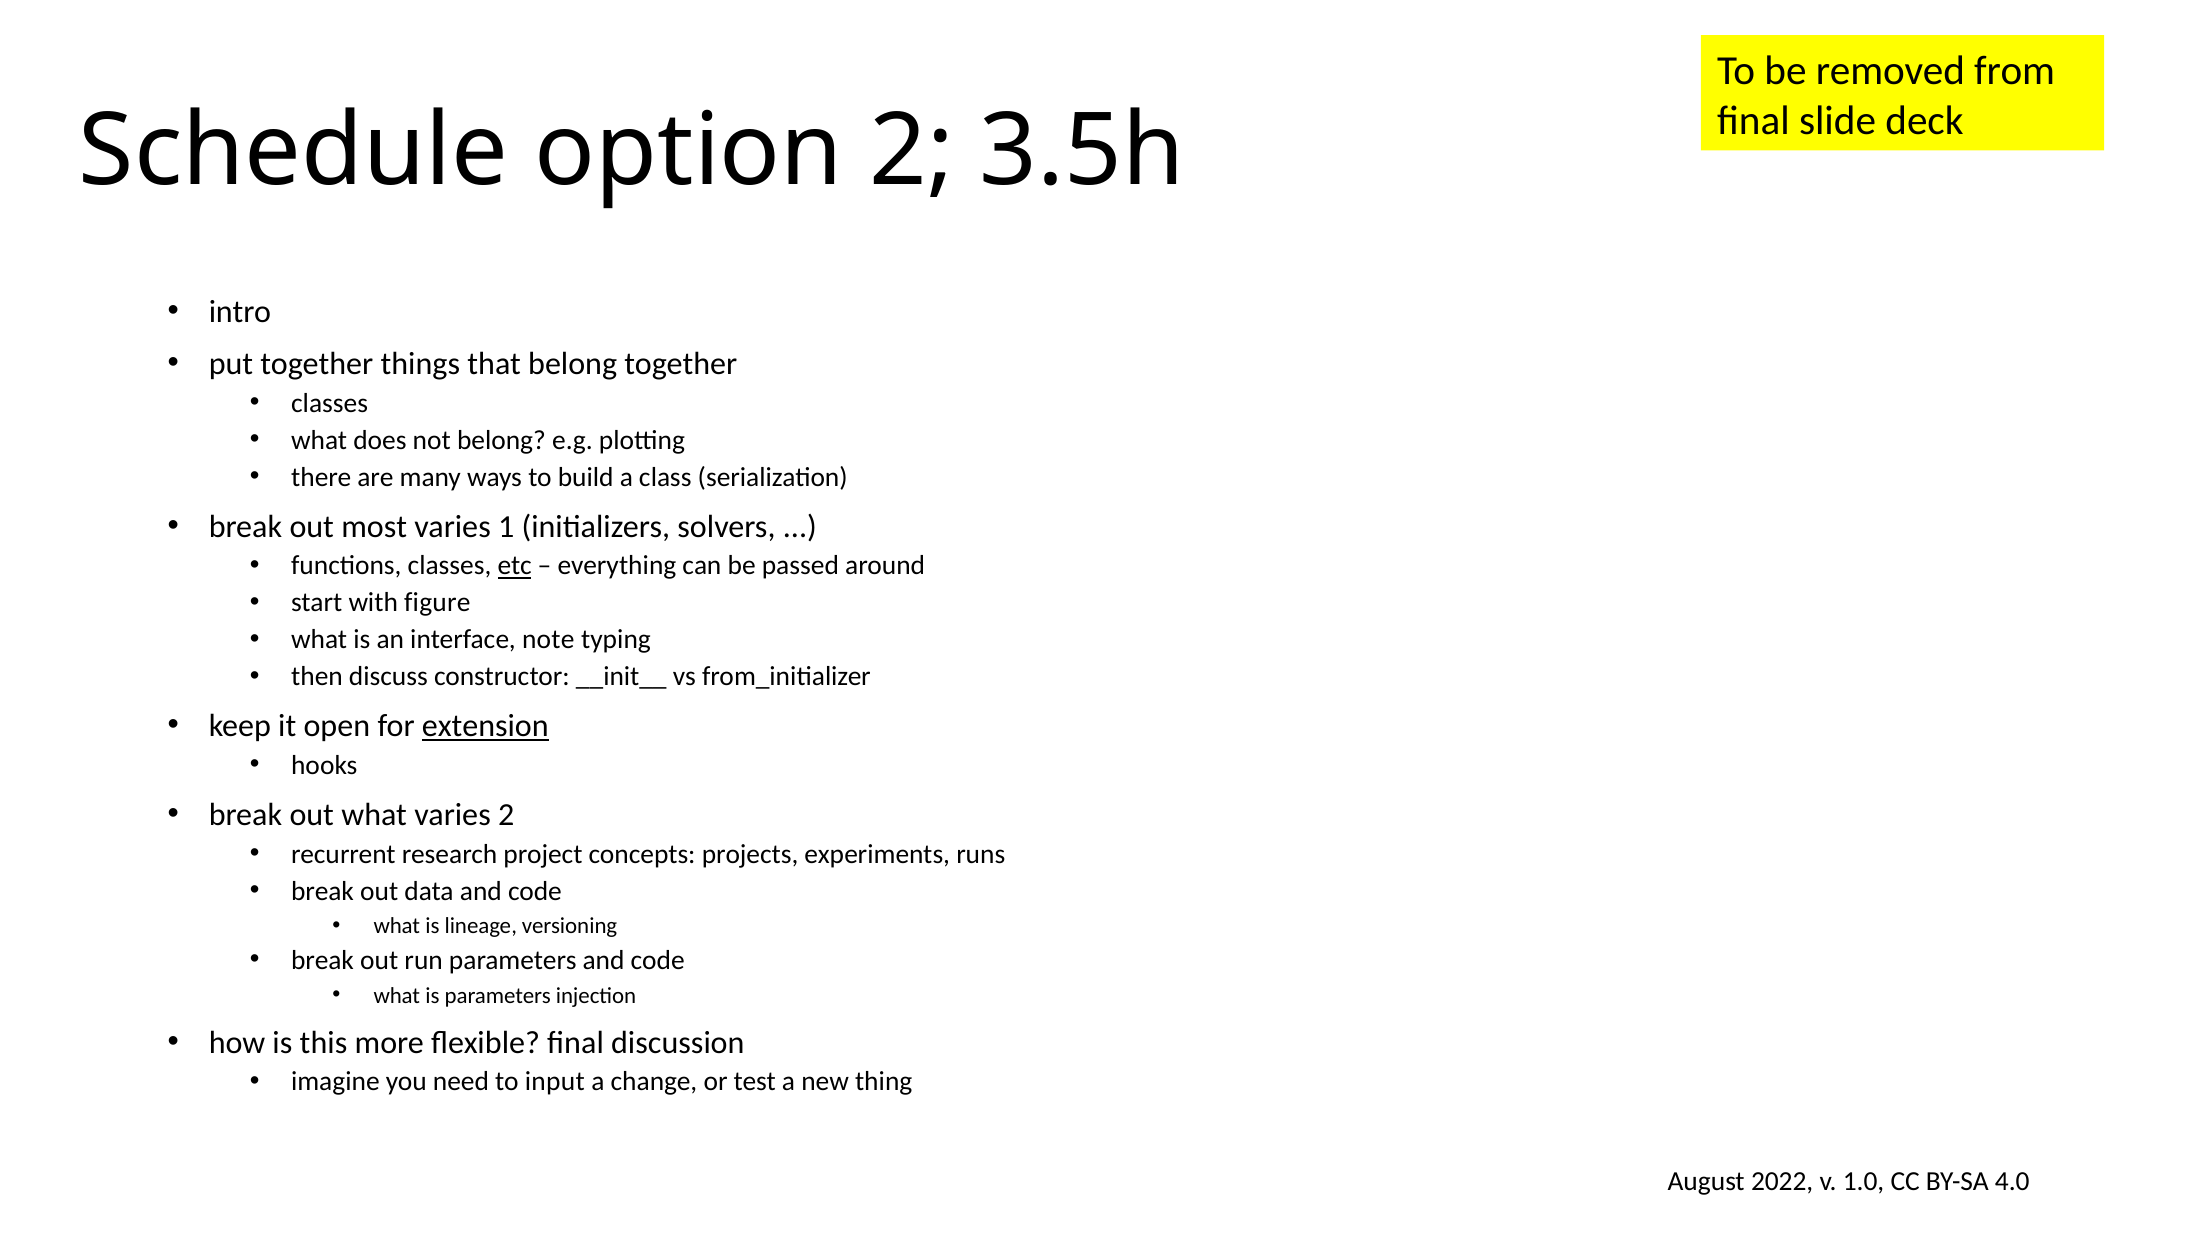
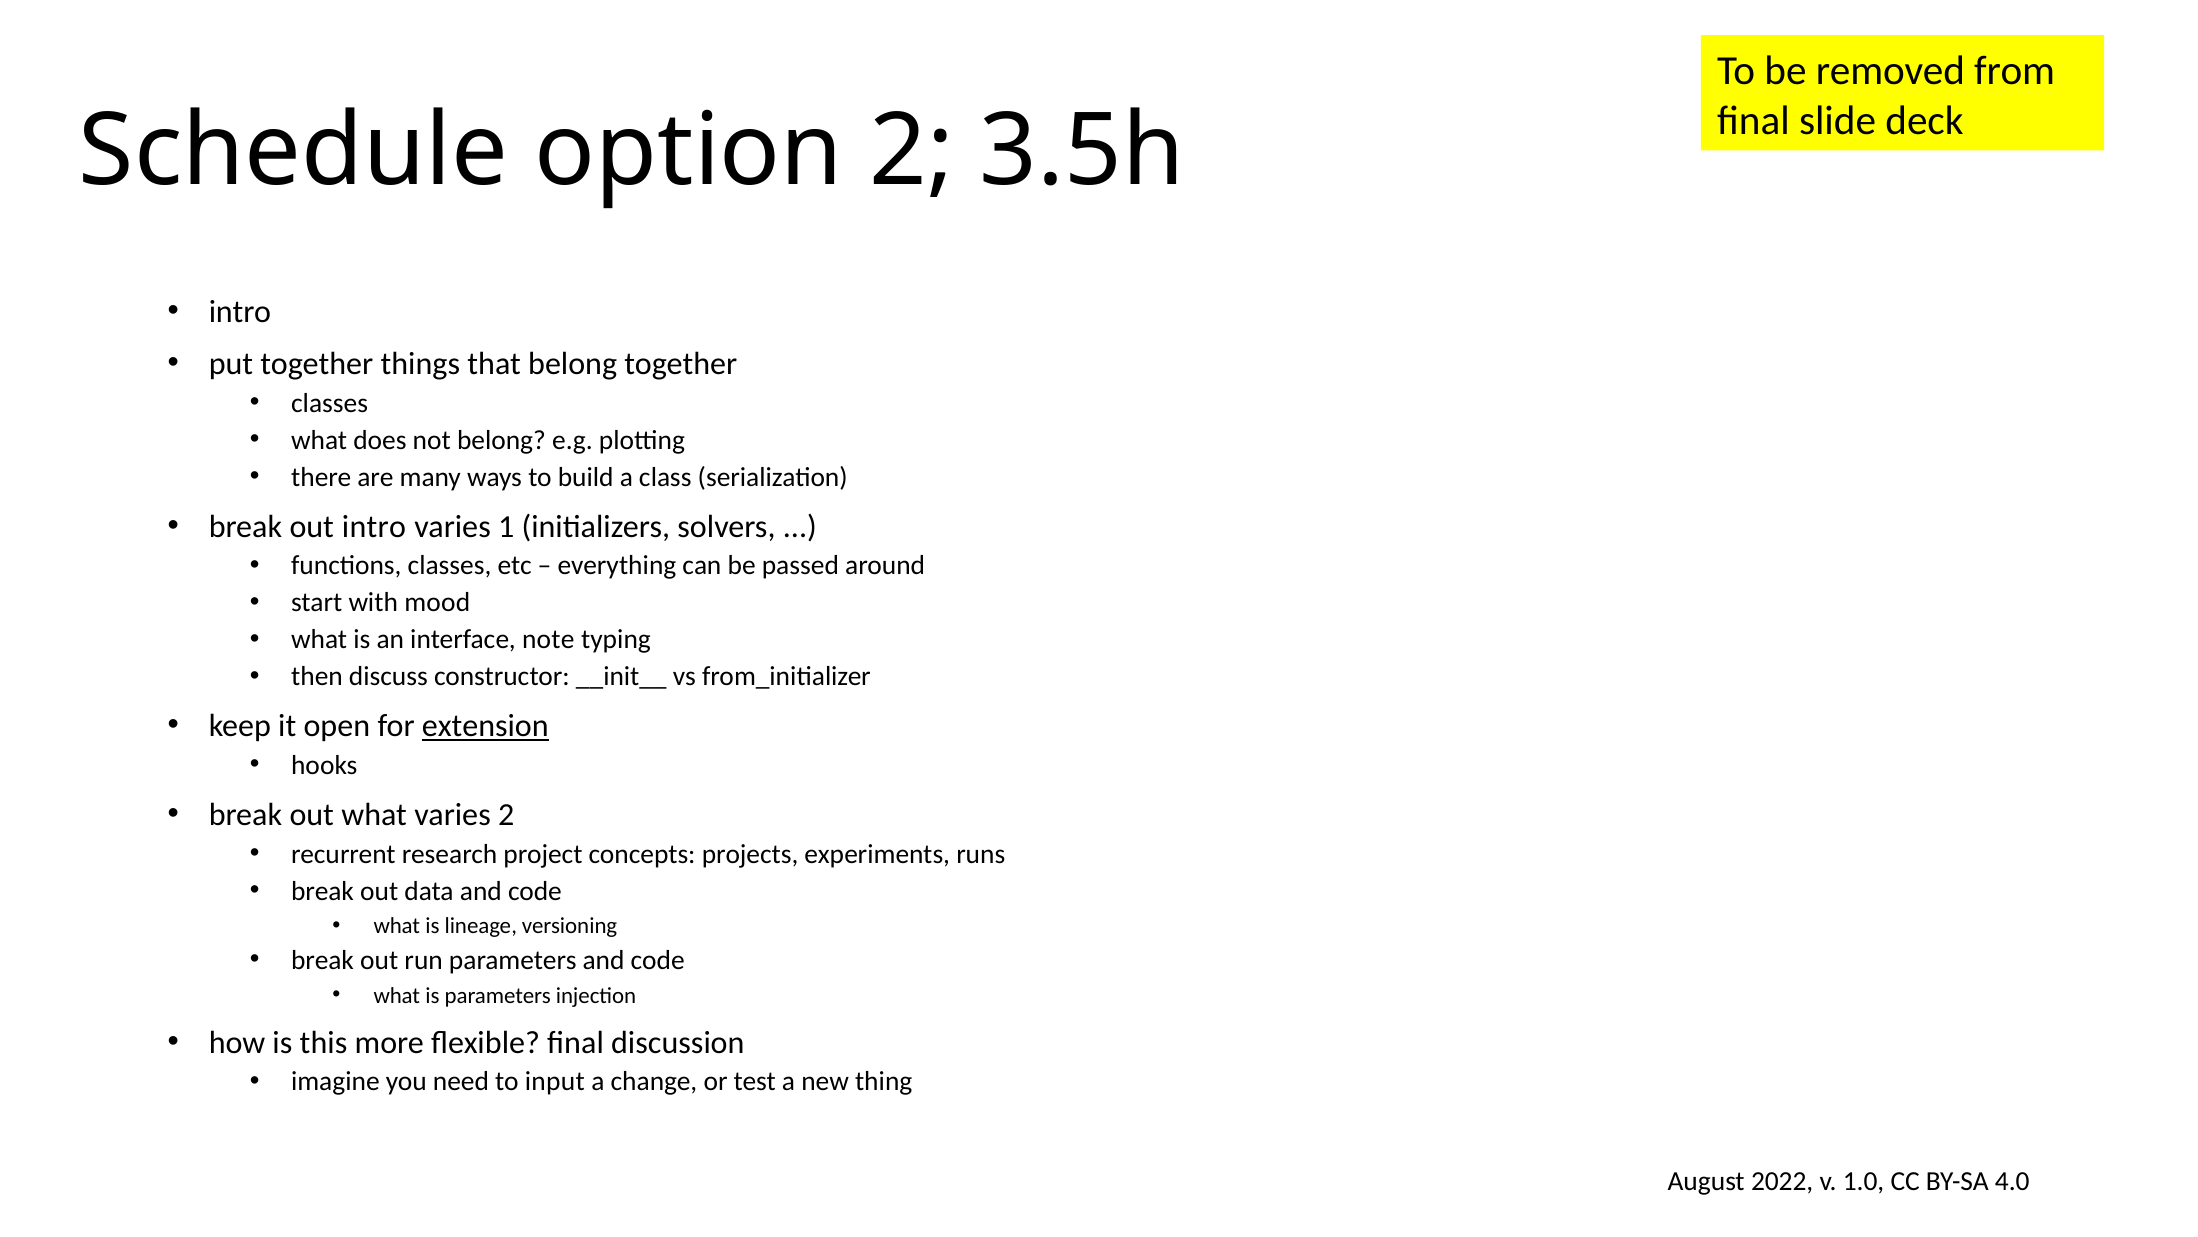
out most: most -> intro
etc underline: present -> none
figure: figure -> mood
